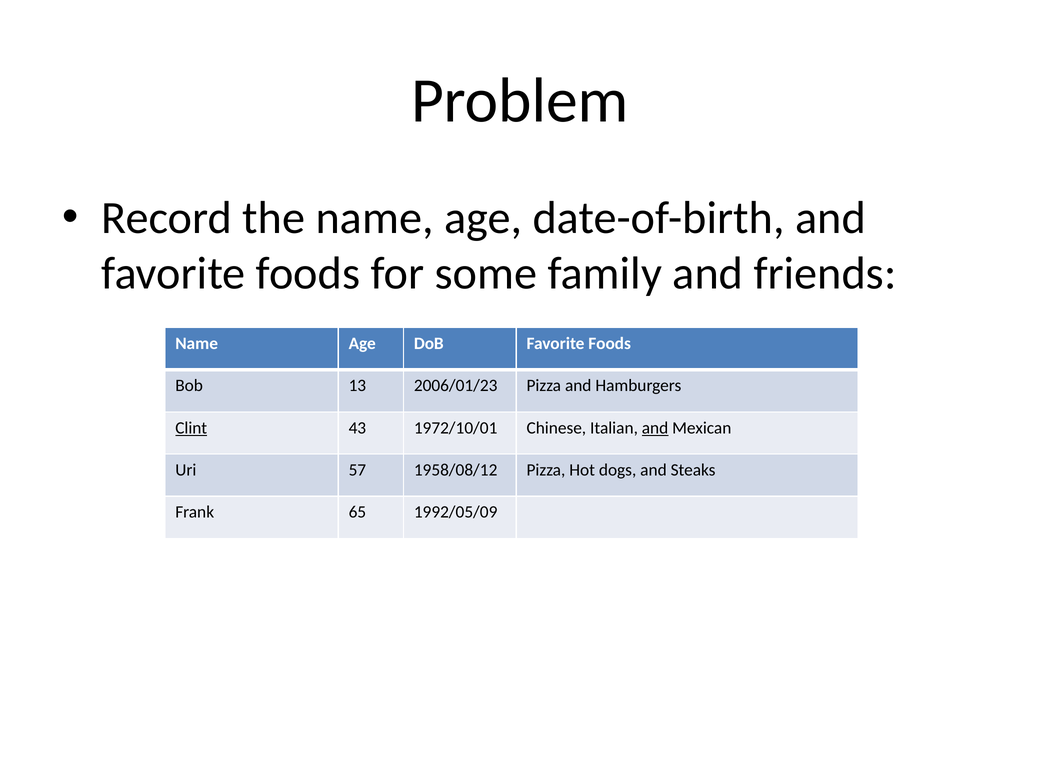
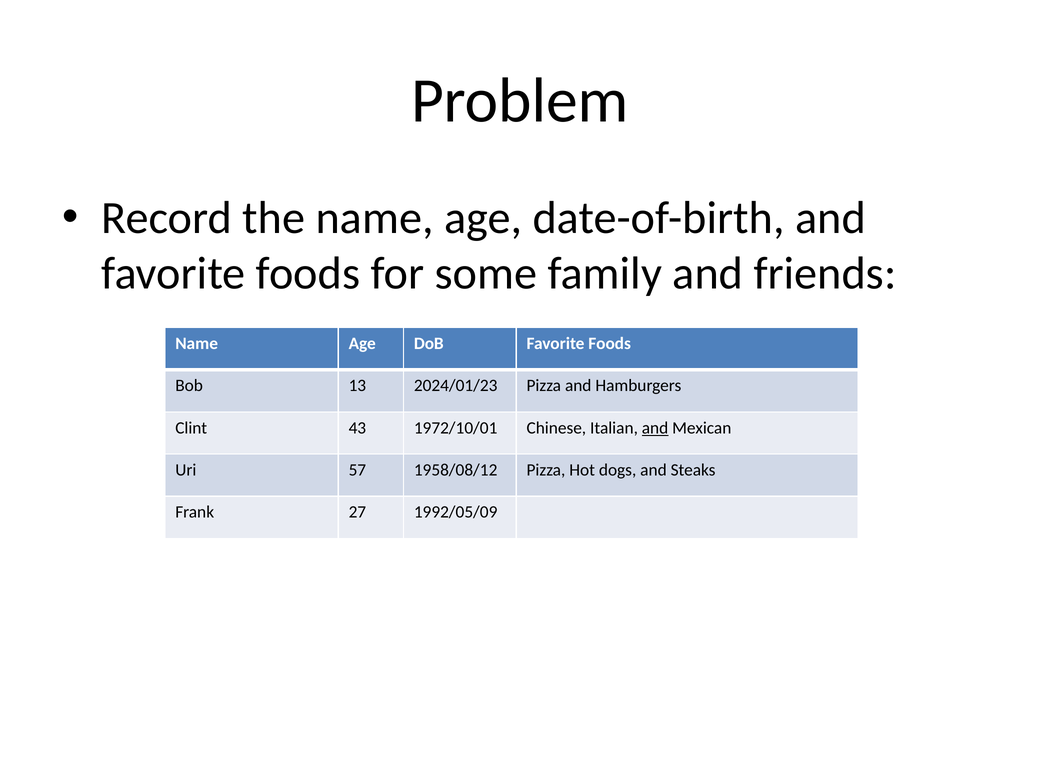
2006/01/23: 2006/01/23 -> 2024/01/23
Clint underline: present -> none
65: 65 -> 27
